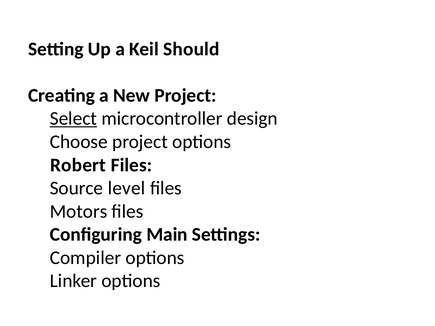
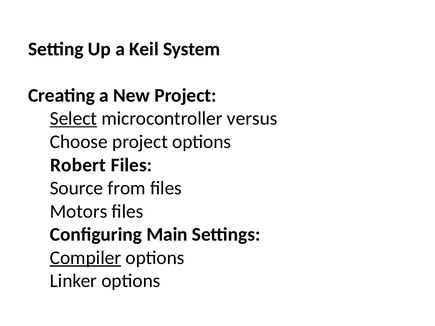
Should: Should -> System
design: design -> versus
level: level -> from
Compiler underline: none -> present
